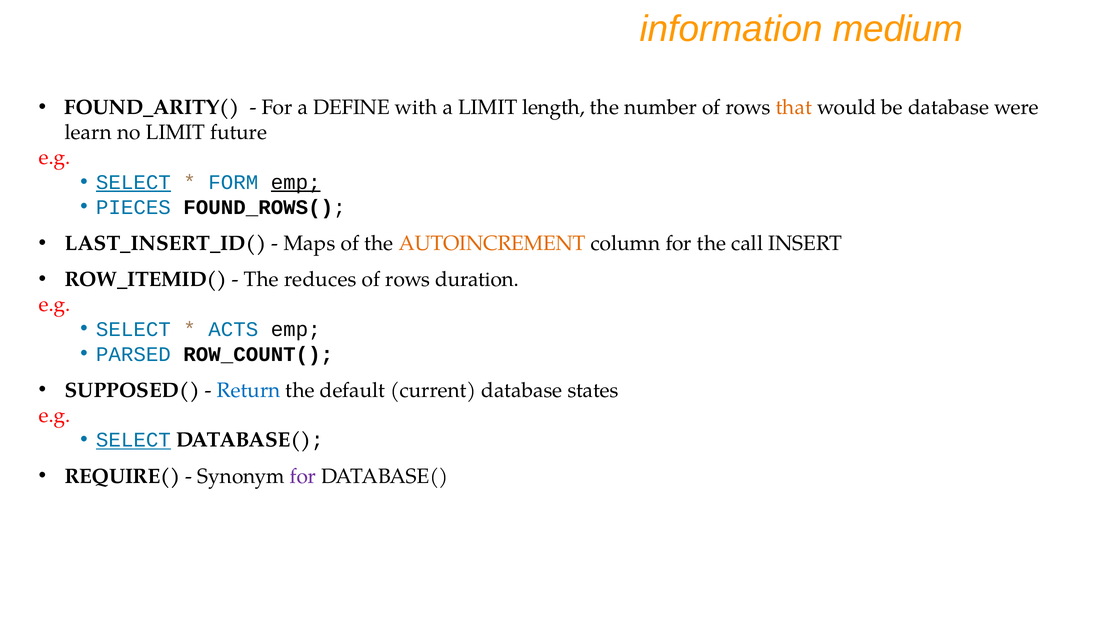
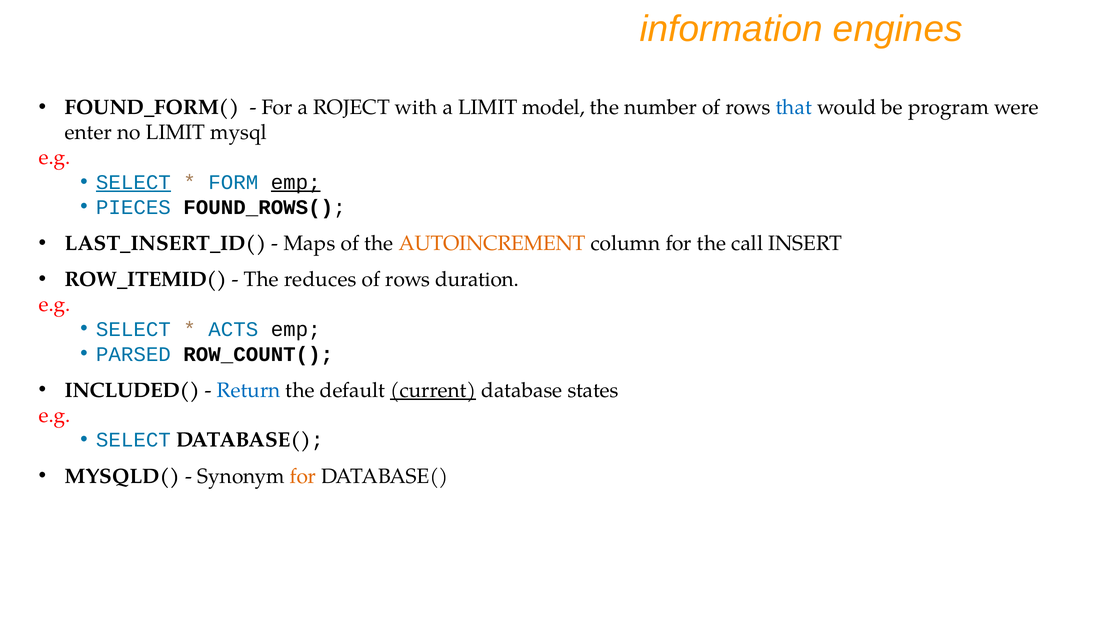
medium: medium -> engines
FOUND_ARITY(: FOUND_ARITY( -> FOUND_FORM(
DEFINE: DEFINE -> ROJECT
length: length -> model
that colour: orange -> blue
be database: database -> program
learn: learn -> enter
future: future -> mysql
SUPPOSED(: SUPPOSED( -> INCLUDED(
current underline: none -> present
SELECT at (133, 440) underline: present -> none
REQUIRE(: REQUIRE( -> MYSQLD(
for at (303, 476) colour: purple -> orange
